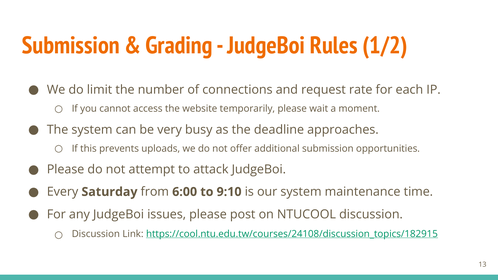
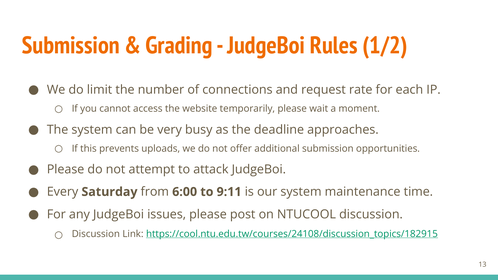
9:10: 9:10 -> 9:11
